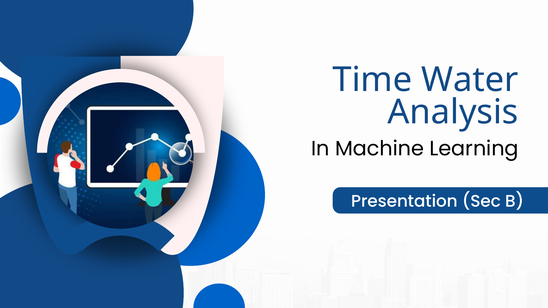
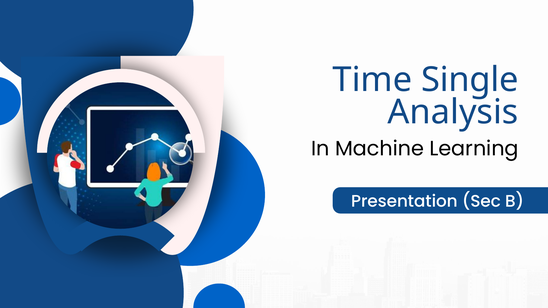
Water: Water -> Single
